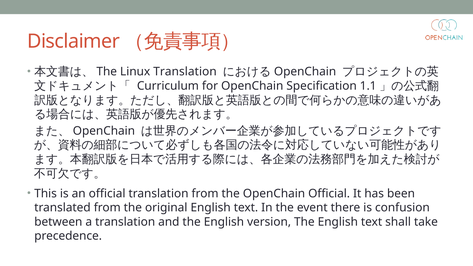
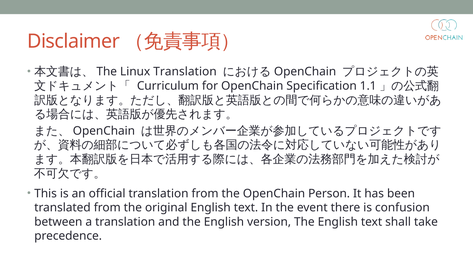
OpenChain Official: Official -> Person
